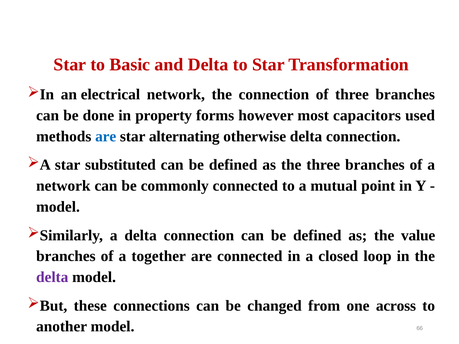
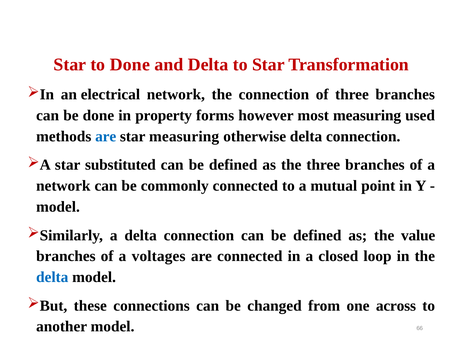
to Basic: Basic -> Done
most capacitors: capacitors -> measuring
star alternating: alternating -> measuring
together: together -> voltages
delta at (52, 277) colour: purple -> blue
